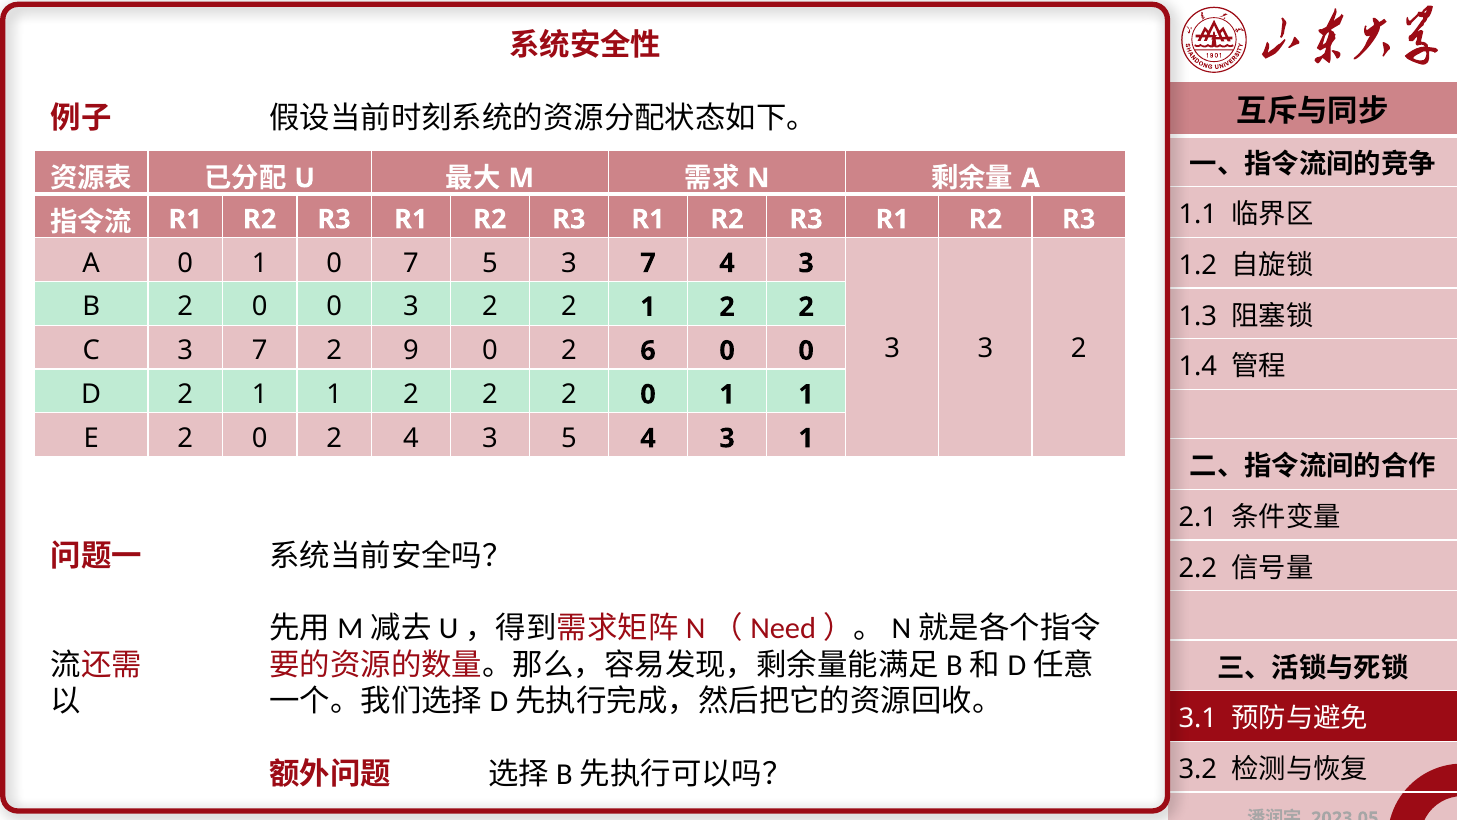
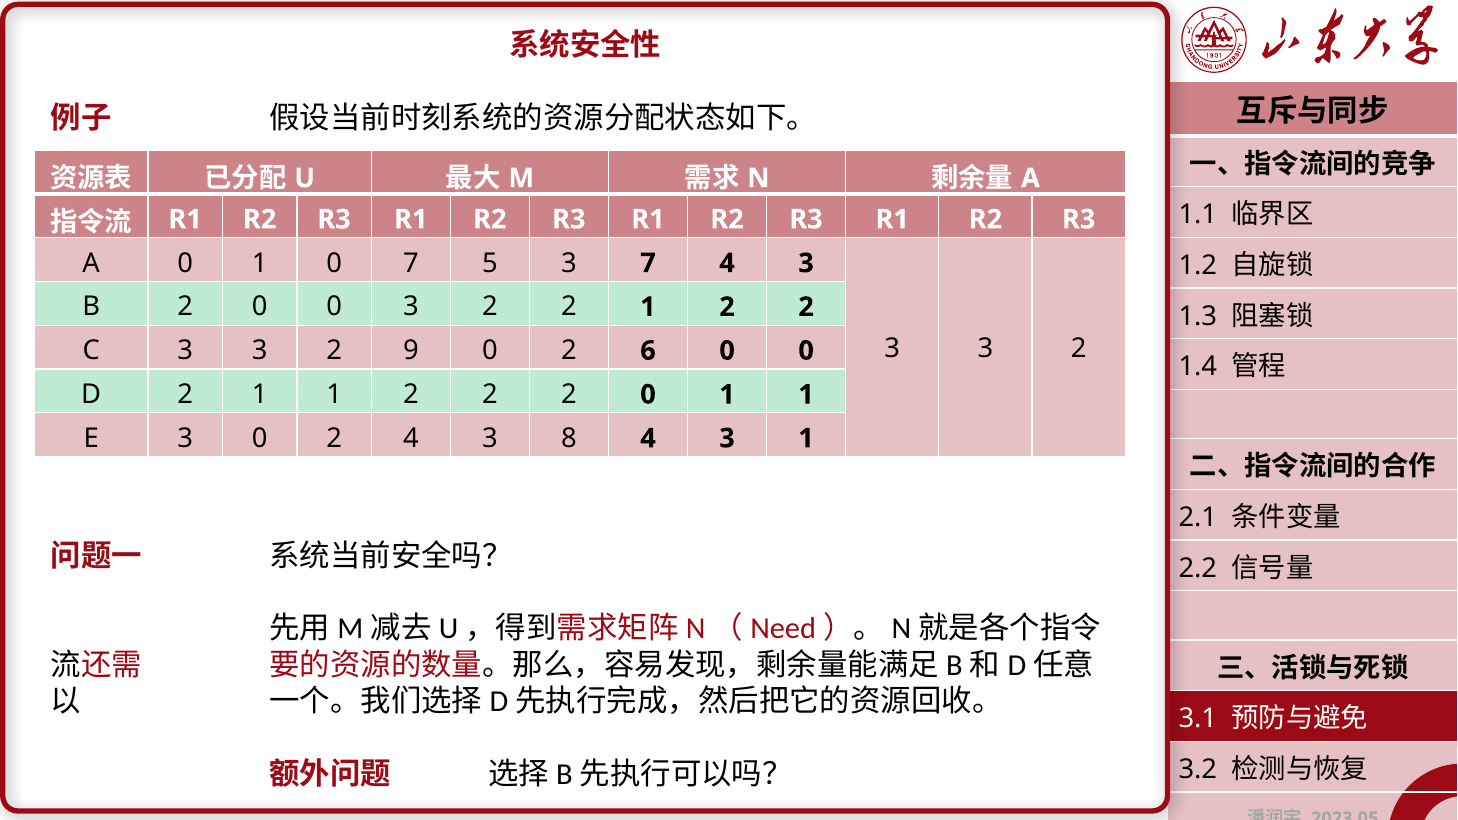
C 3 7: 7 -> 3
E 2: 2 -> 3
3 5: 5 -> 8
